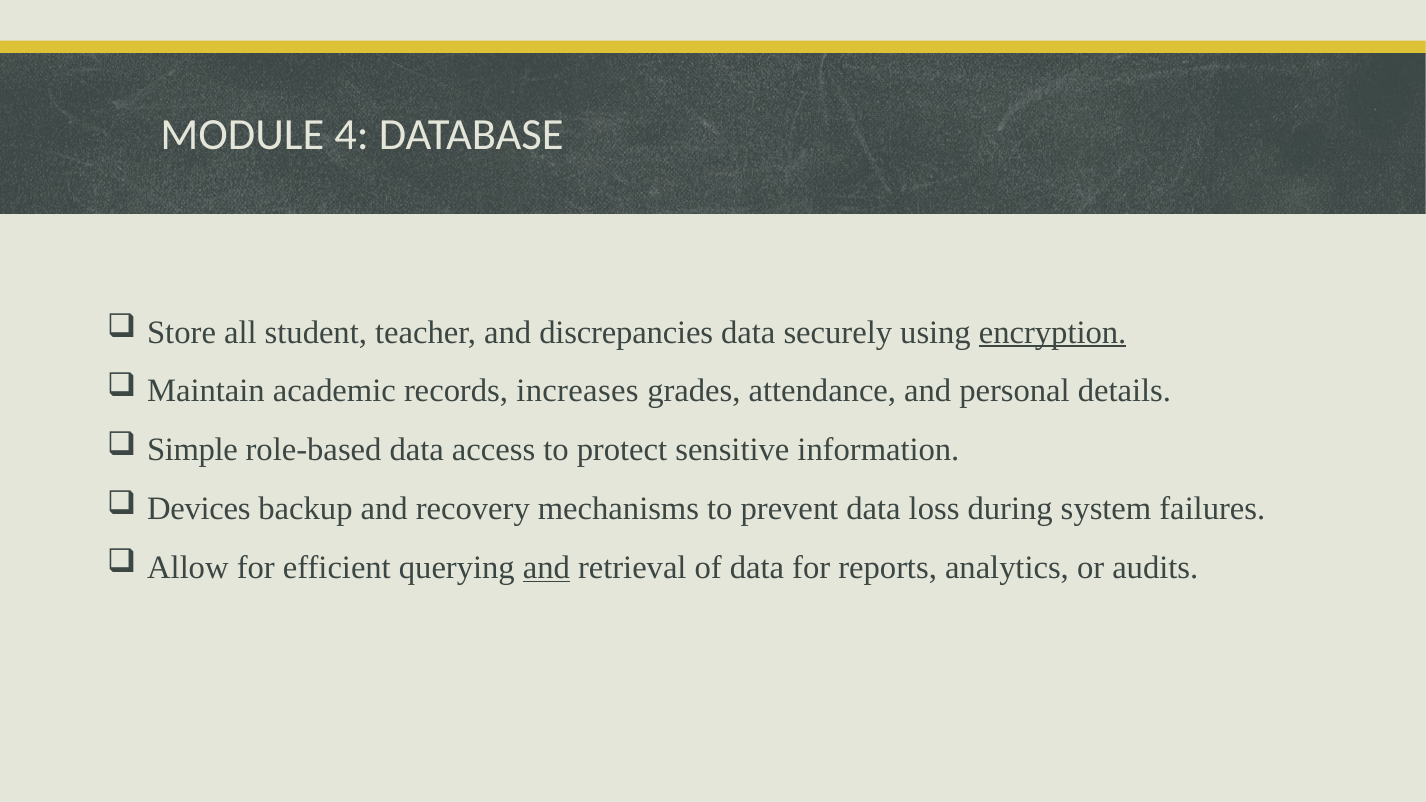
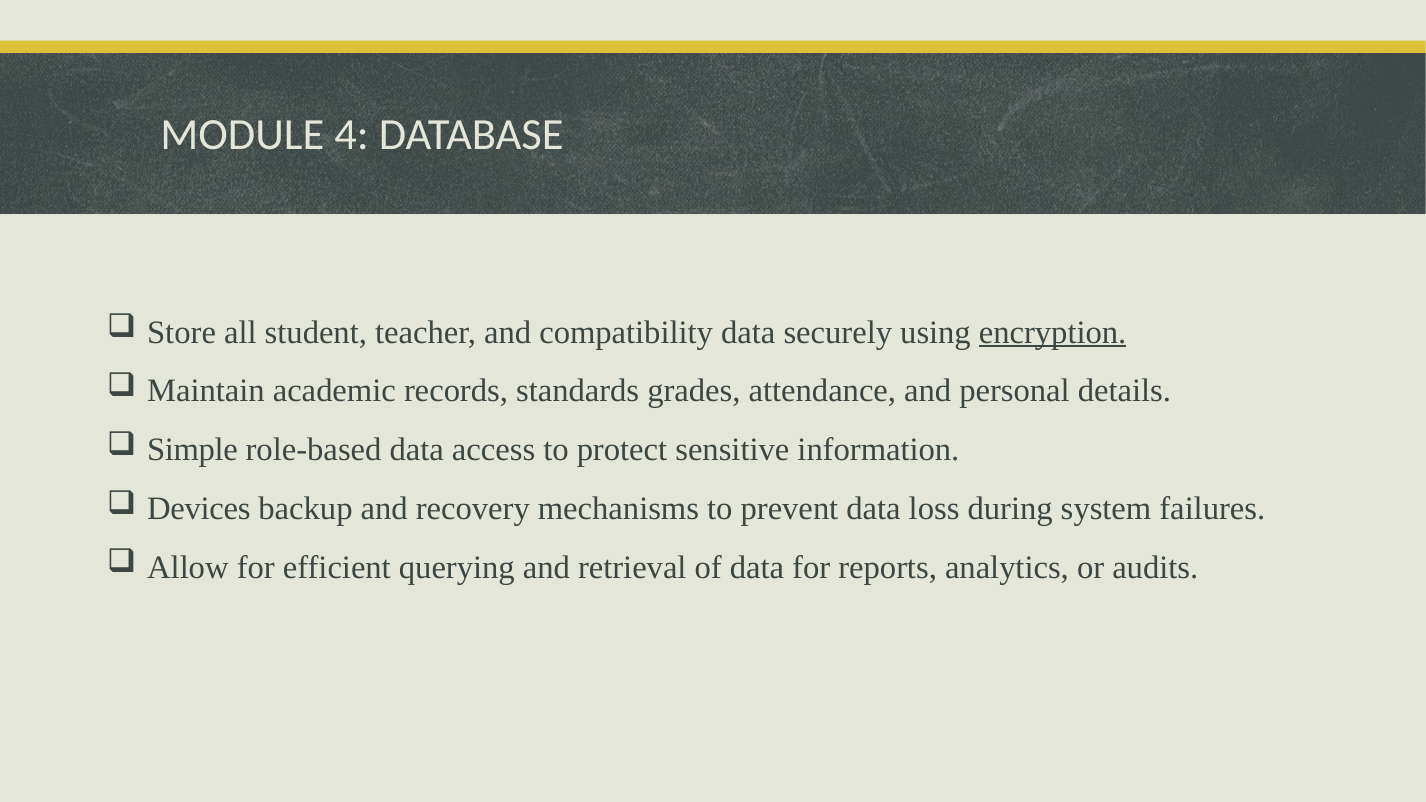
discrepancies: discrepancies -> compatibility
increases: increases -> standards
and at (546, 568) underline: present -> none
